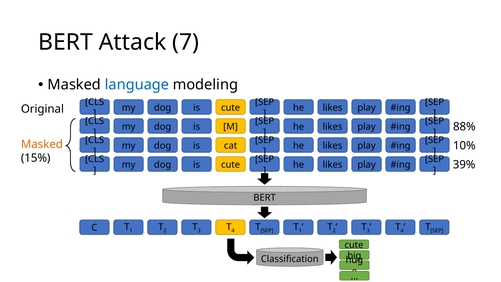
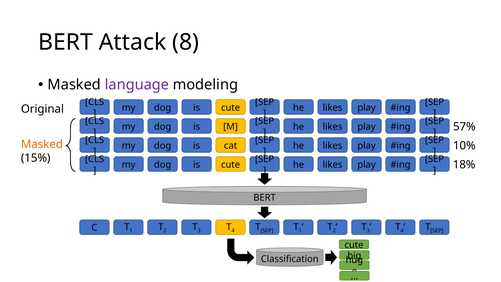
7: 7 -> 8
language colour: blue -> purple
88%: 88% -> 57%
39%: 39% -> 18%
